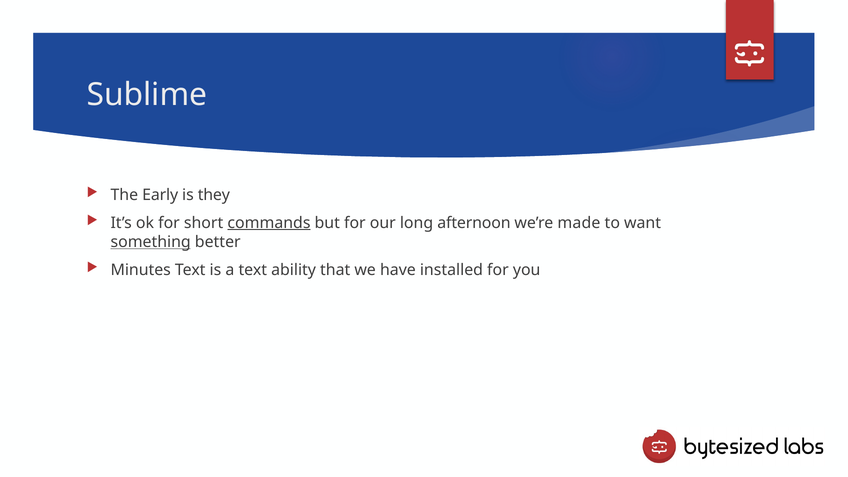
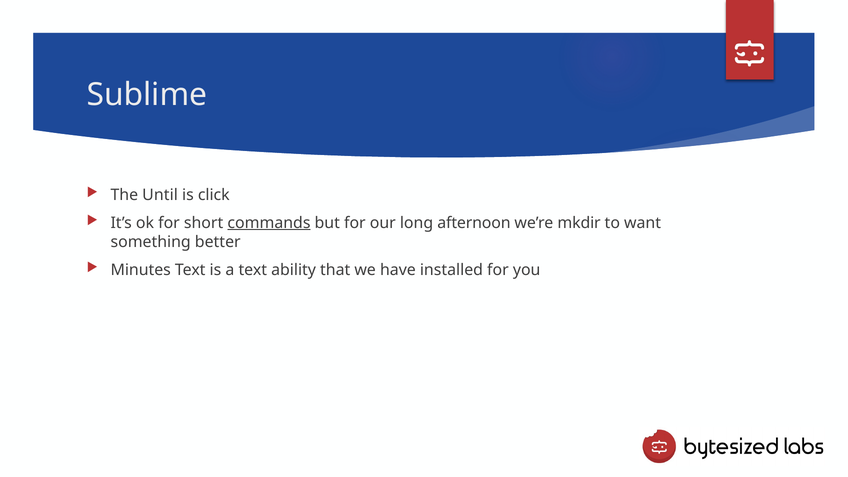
Early: Early -> Until
they: they -> click
made: made -> mkdir
something underline: present -> none
